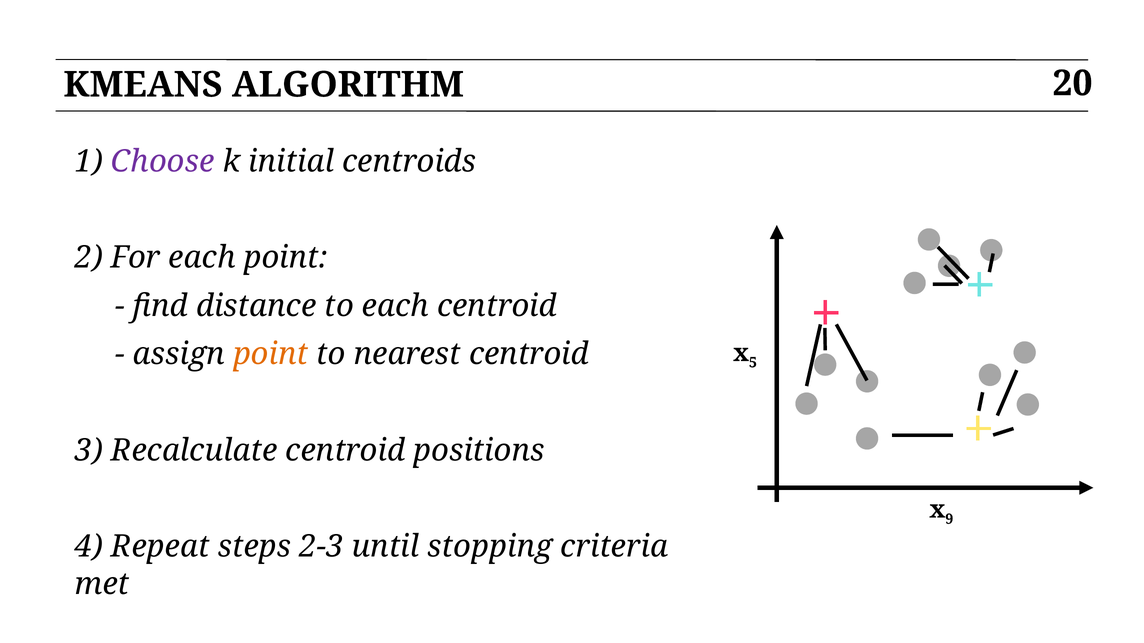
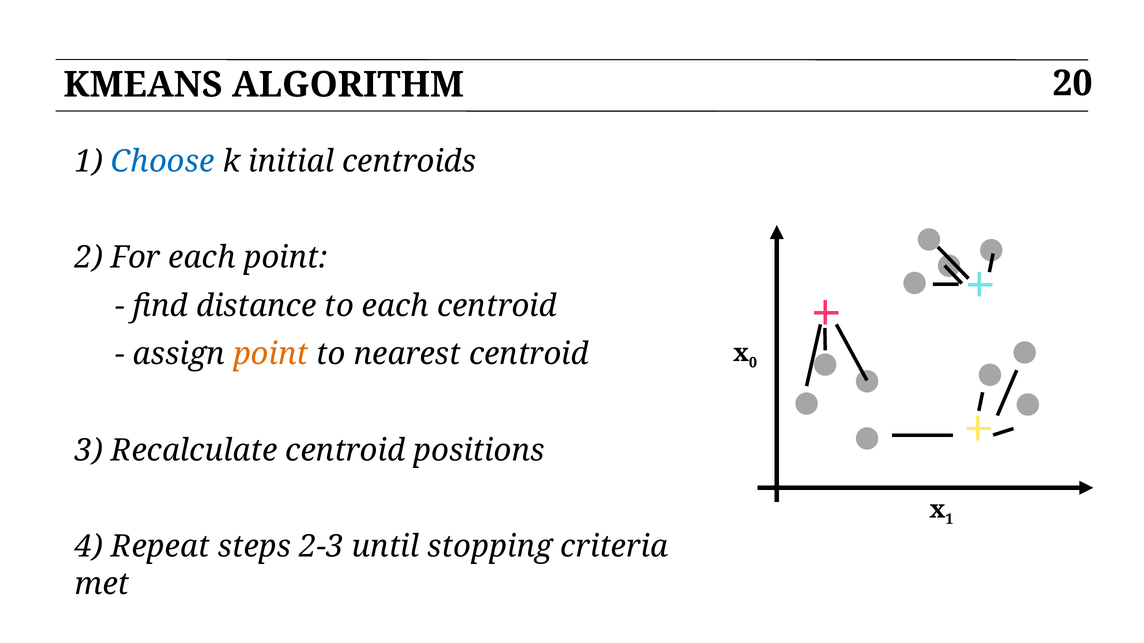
Choose colour: purple -> blue
5: 5 -> 0
9 at (949, 519): 9 -> 1
